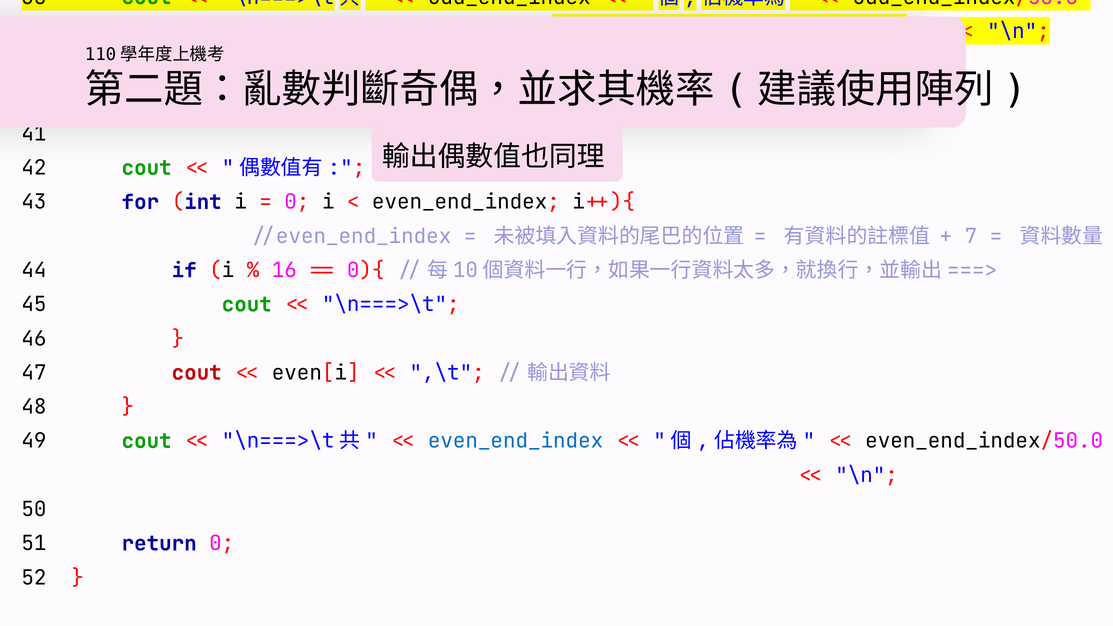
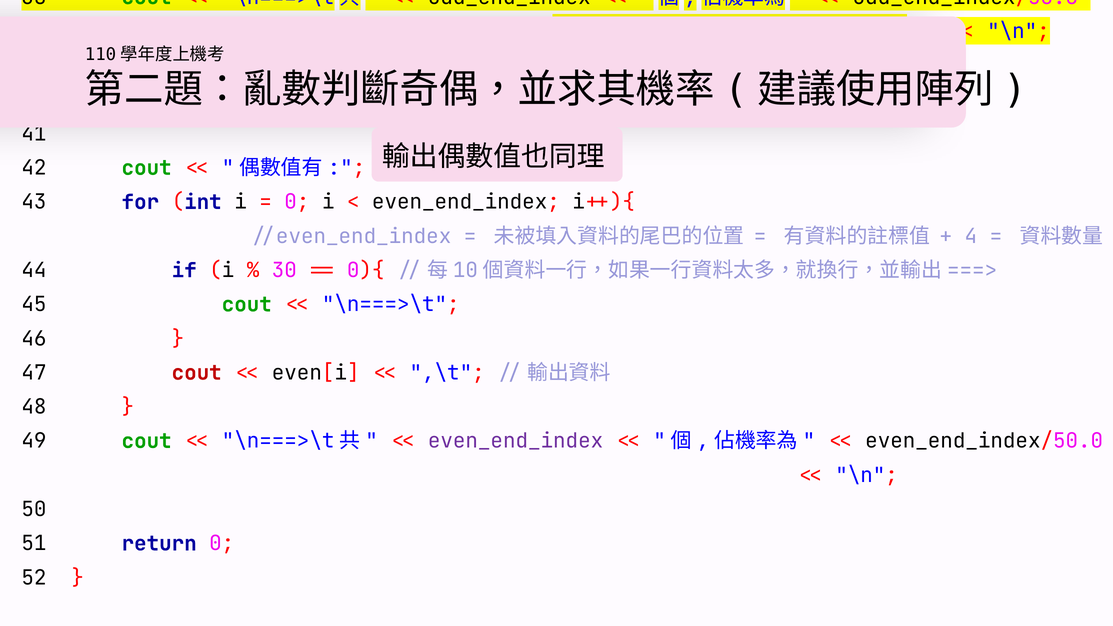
7 at (971, 236): 7 -> 4
16 at (284, 270): 16 -> 30
even_end_index at (516, 441) colour: blue -> purple
